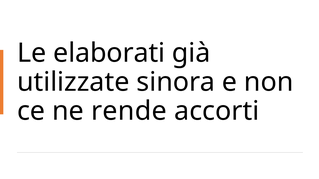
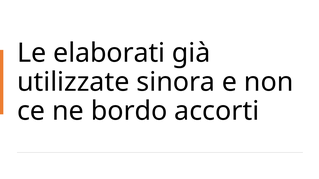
rende: rende -> bordo
